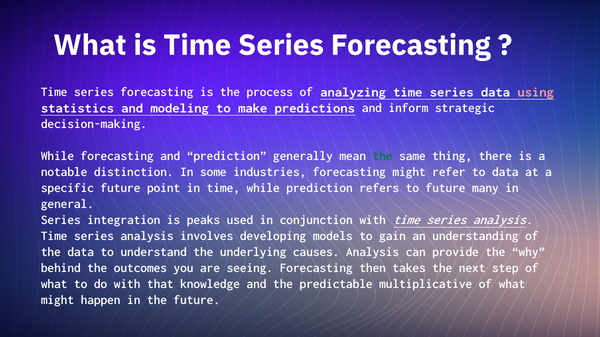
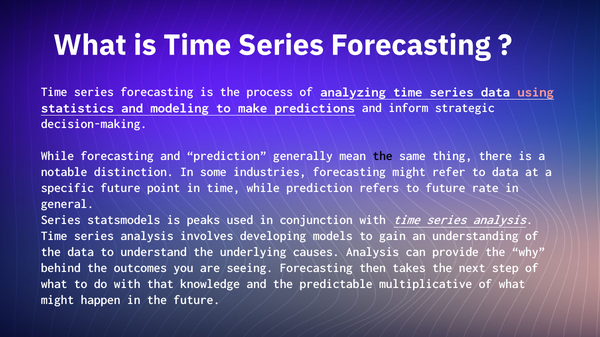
the at (383, 156) colour: green -> black
many: many -> rate
integration: integration -> statsmodels
